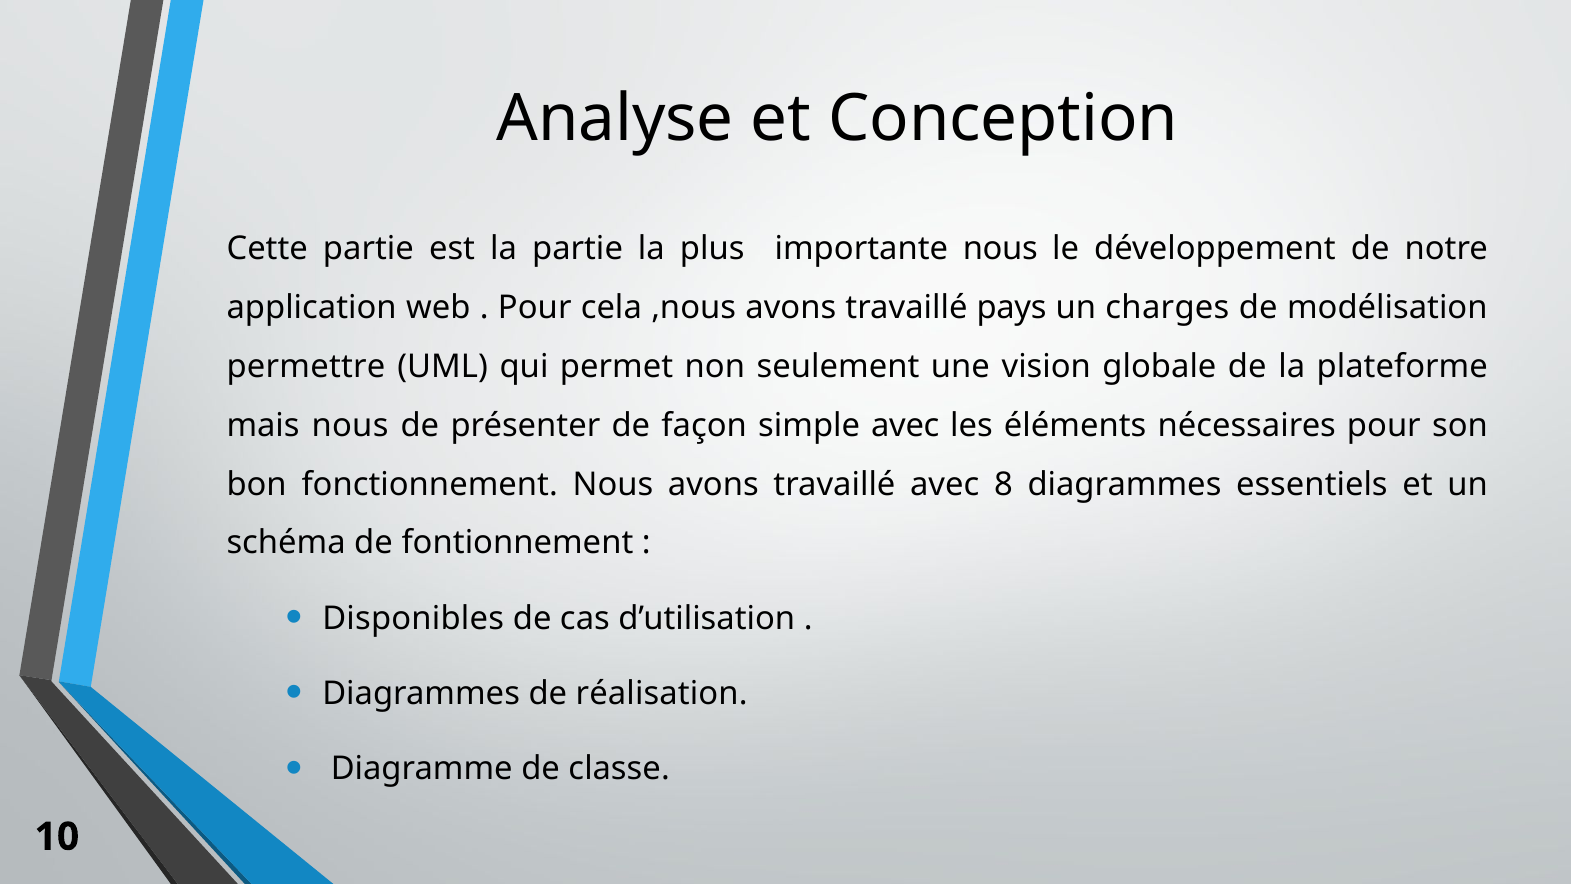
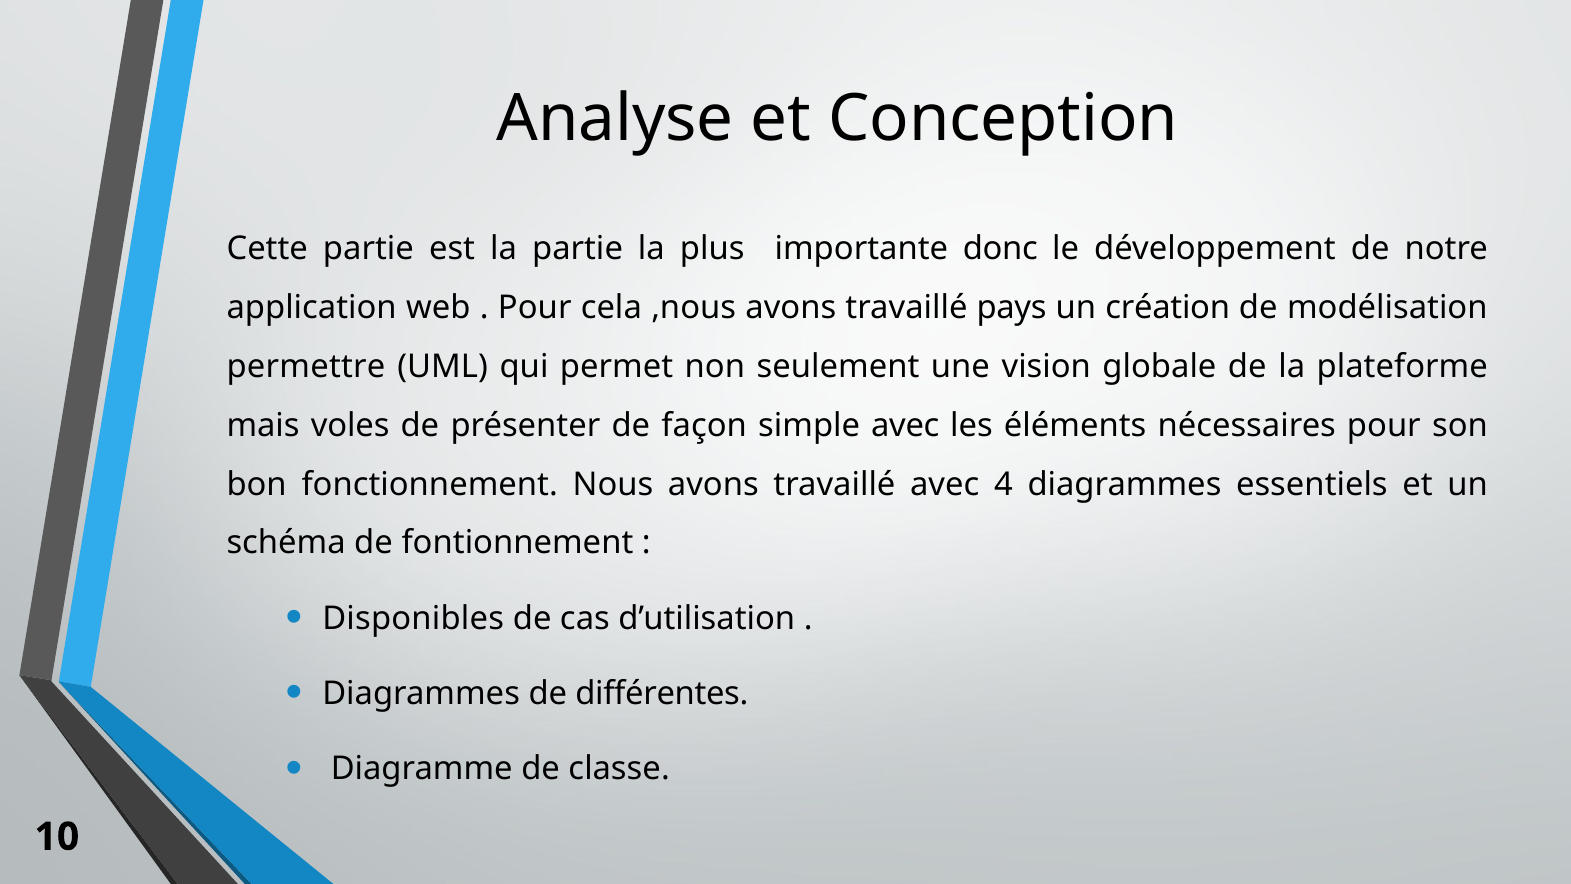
importante nous: nous -> donc
charges: charges -> création
mais nous: nous -> voles
8: 8 -> 4
réalisation: réalisation -> différentes
